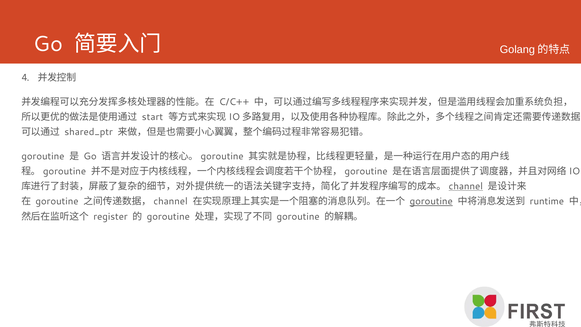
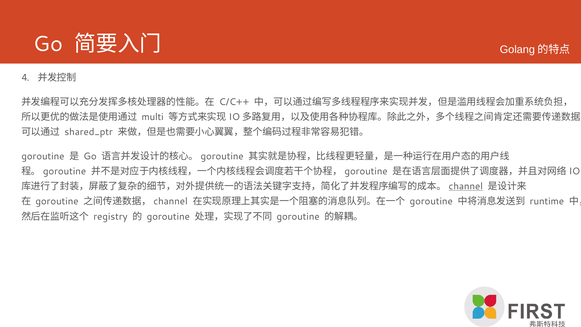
start: start -> multi
goroutine at (431, 201) underline: present -> none
register: register -> registry
